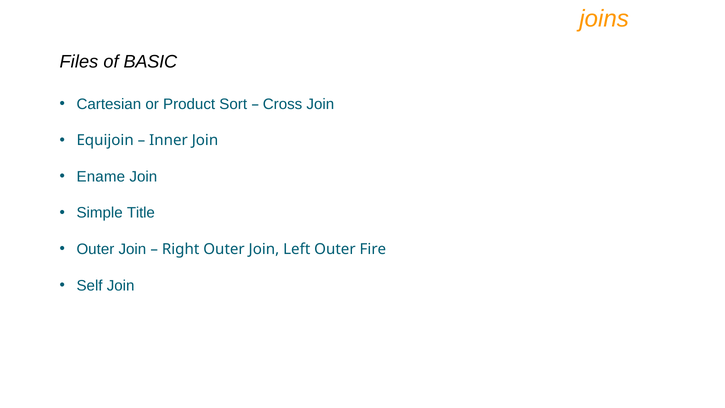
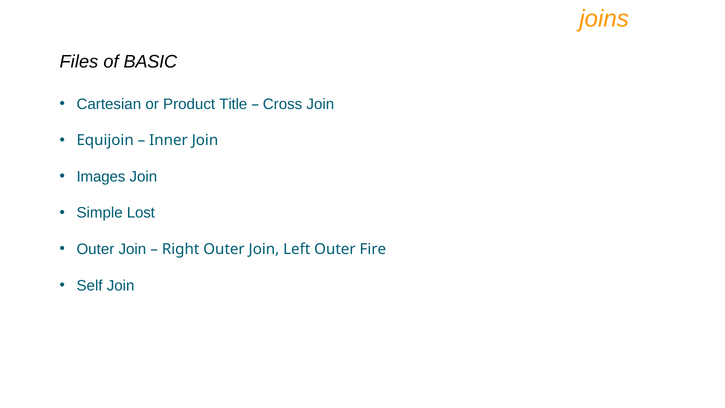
Sort: Sort -> Title
Ename: Ename -> Images
Title: Title -> Lost
